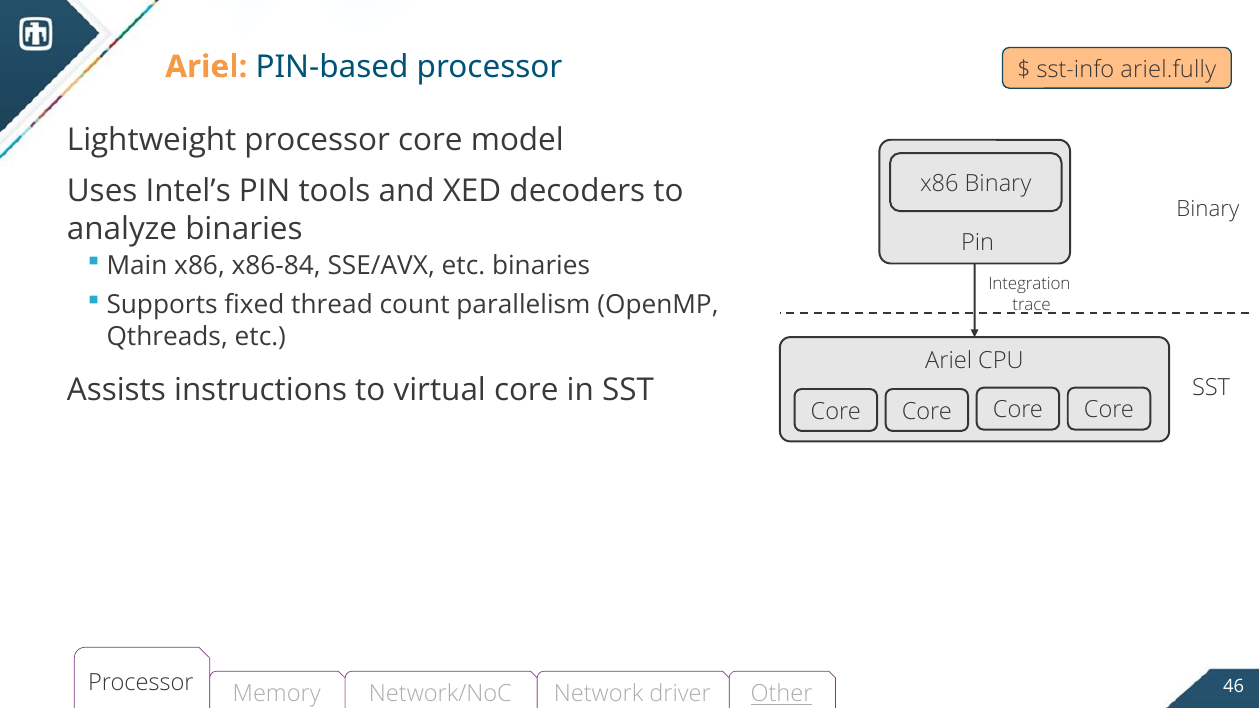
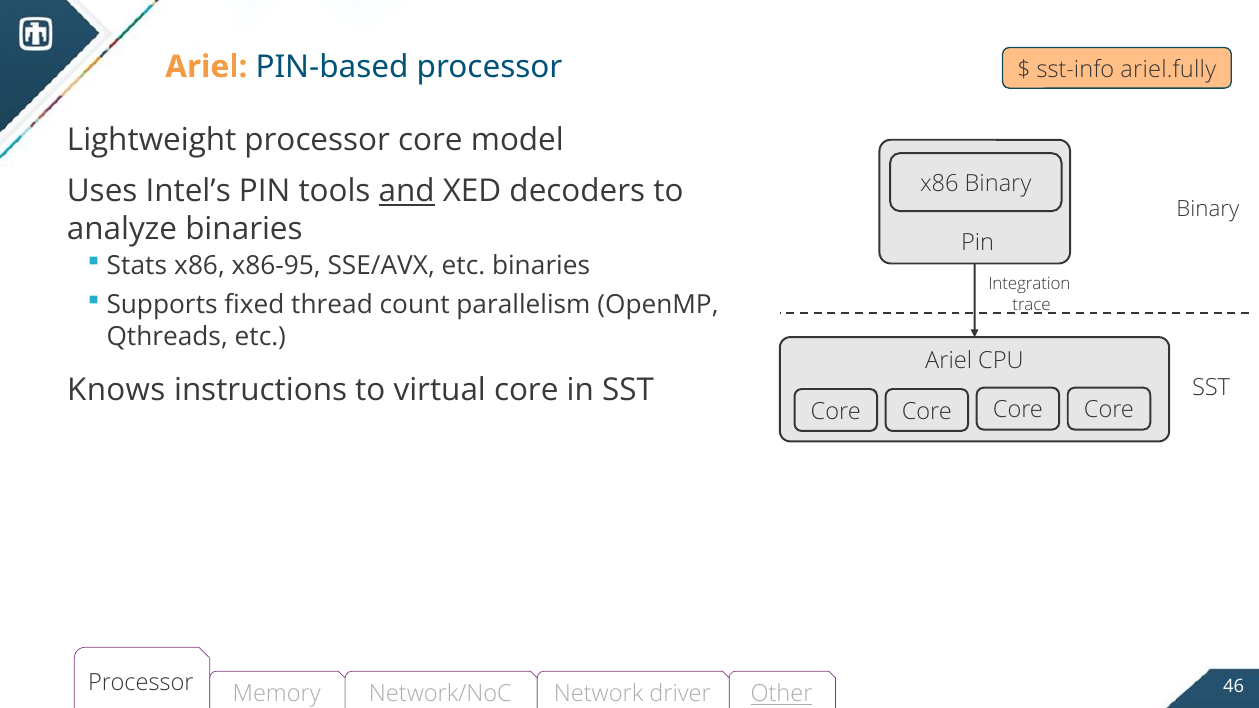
and underline: none -> present
Main: Main -> Stats
x86-84: x86-84 -> x86-95
Assists: Assists -> Knows
